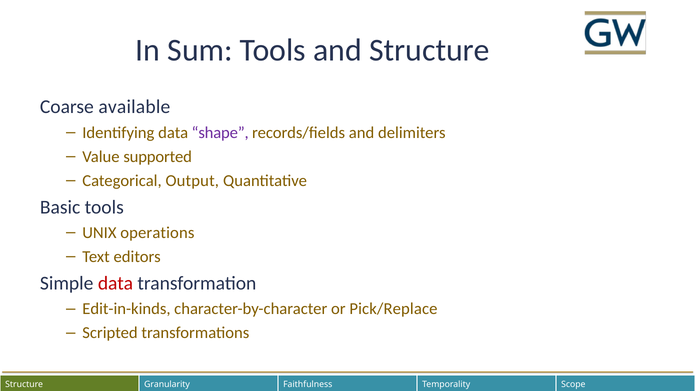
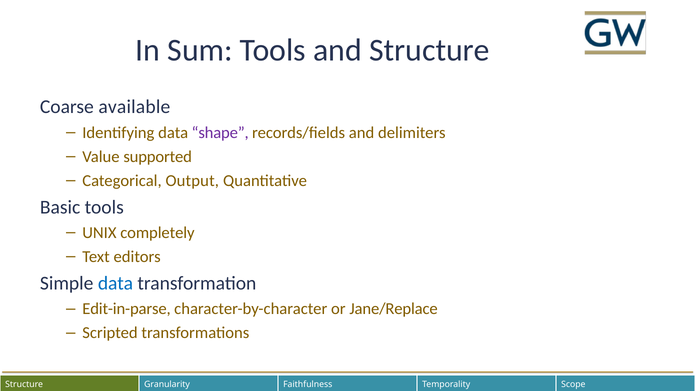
operations: operations -> completely
data at (115, 283) colour: red -> blue
Edit-in-kinds: Edit-in-kinds -> Edit-in-parse
Pick/Replace: Pick/Replace -> Jane/Replace
